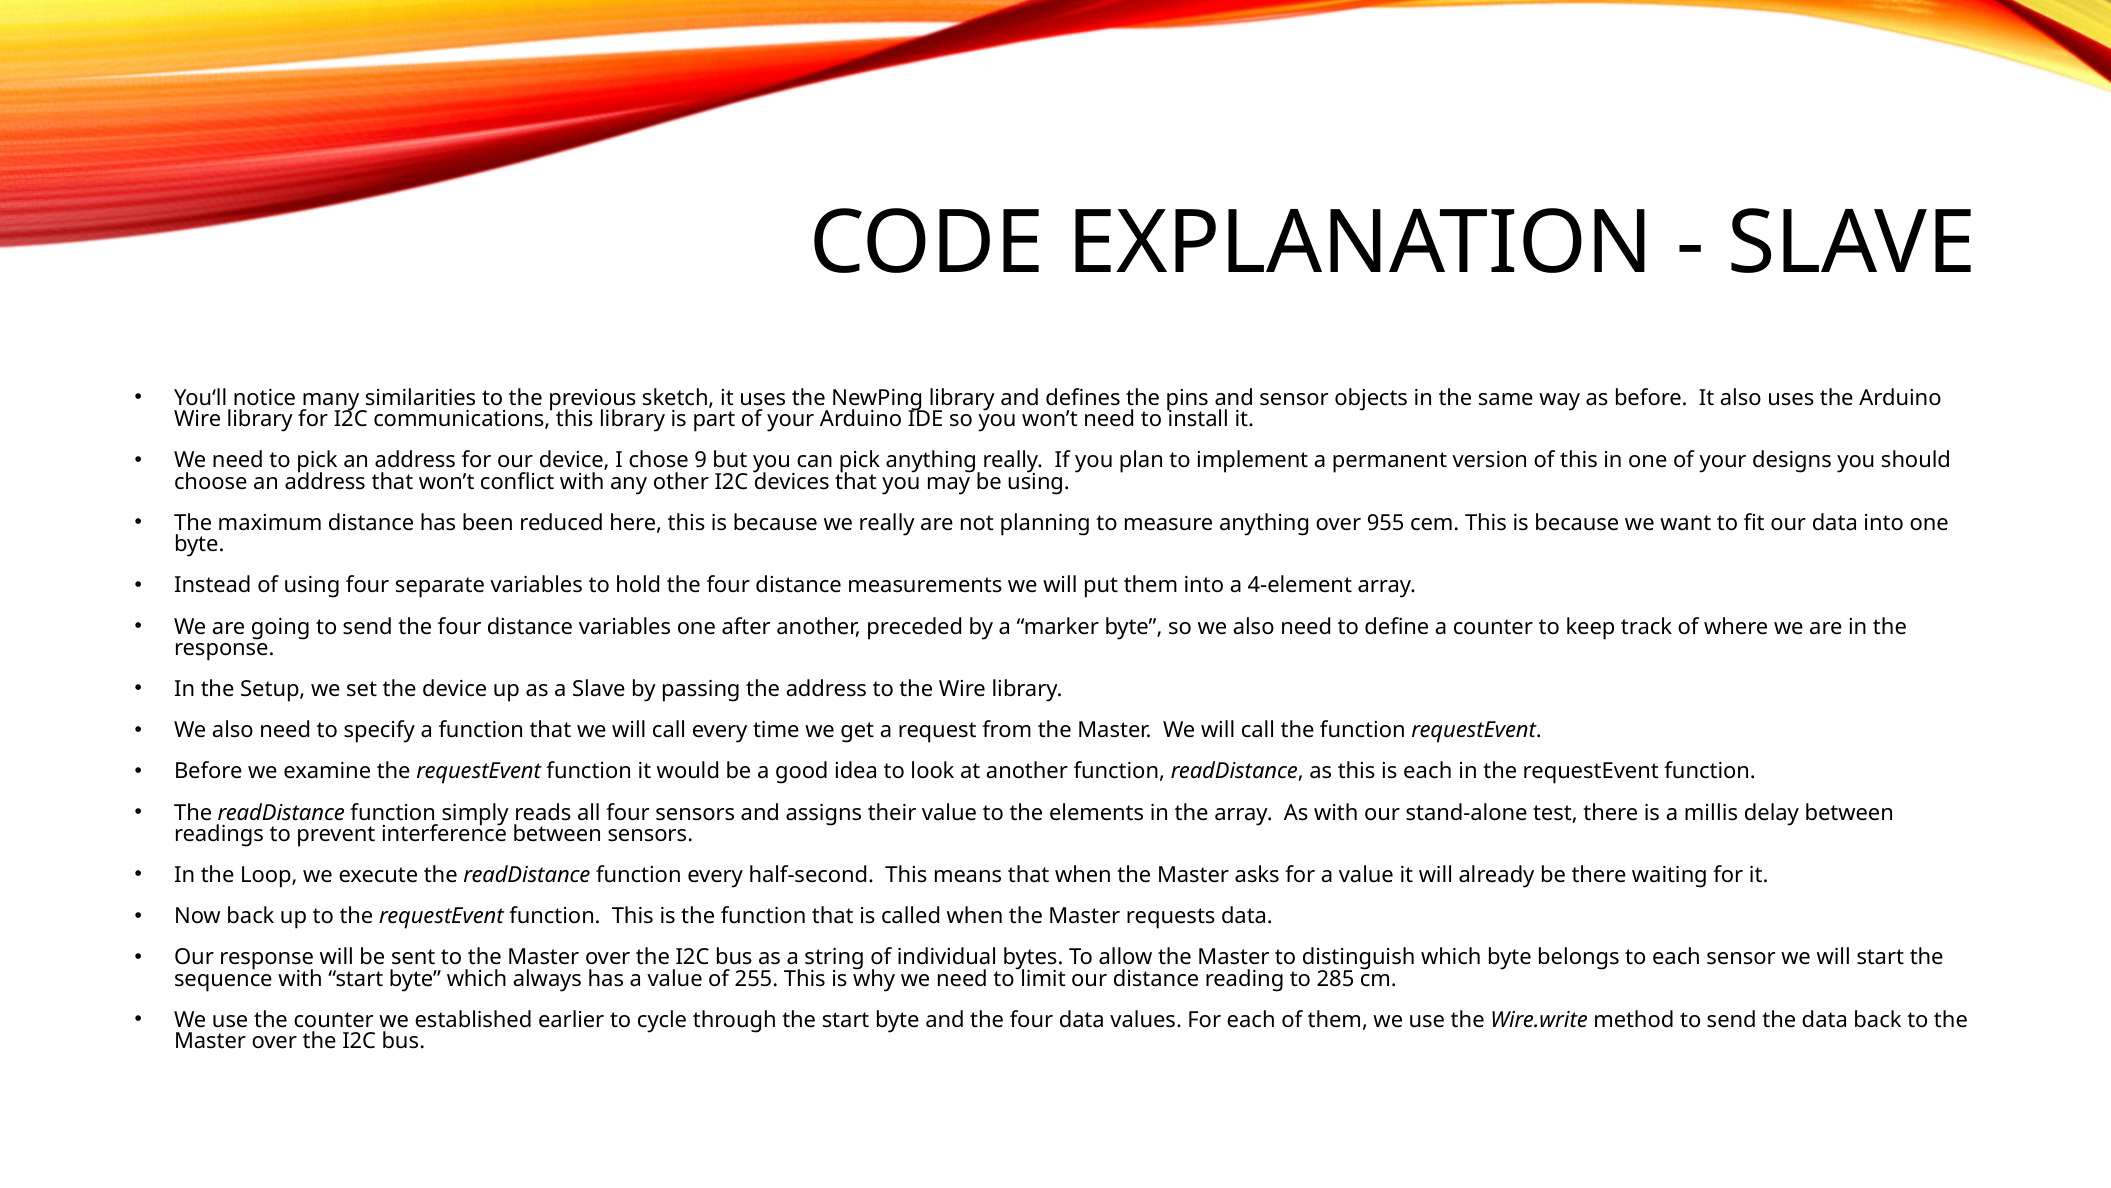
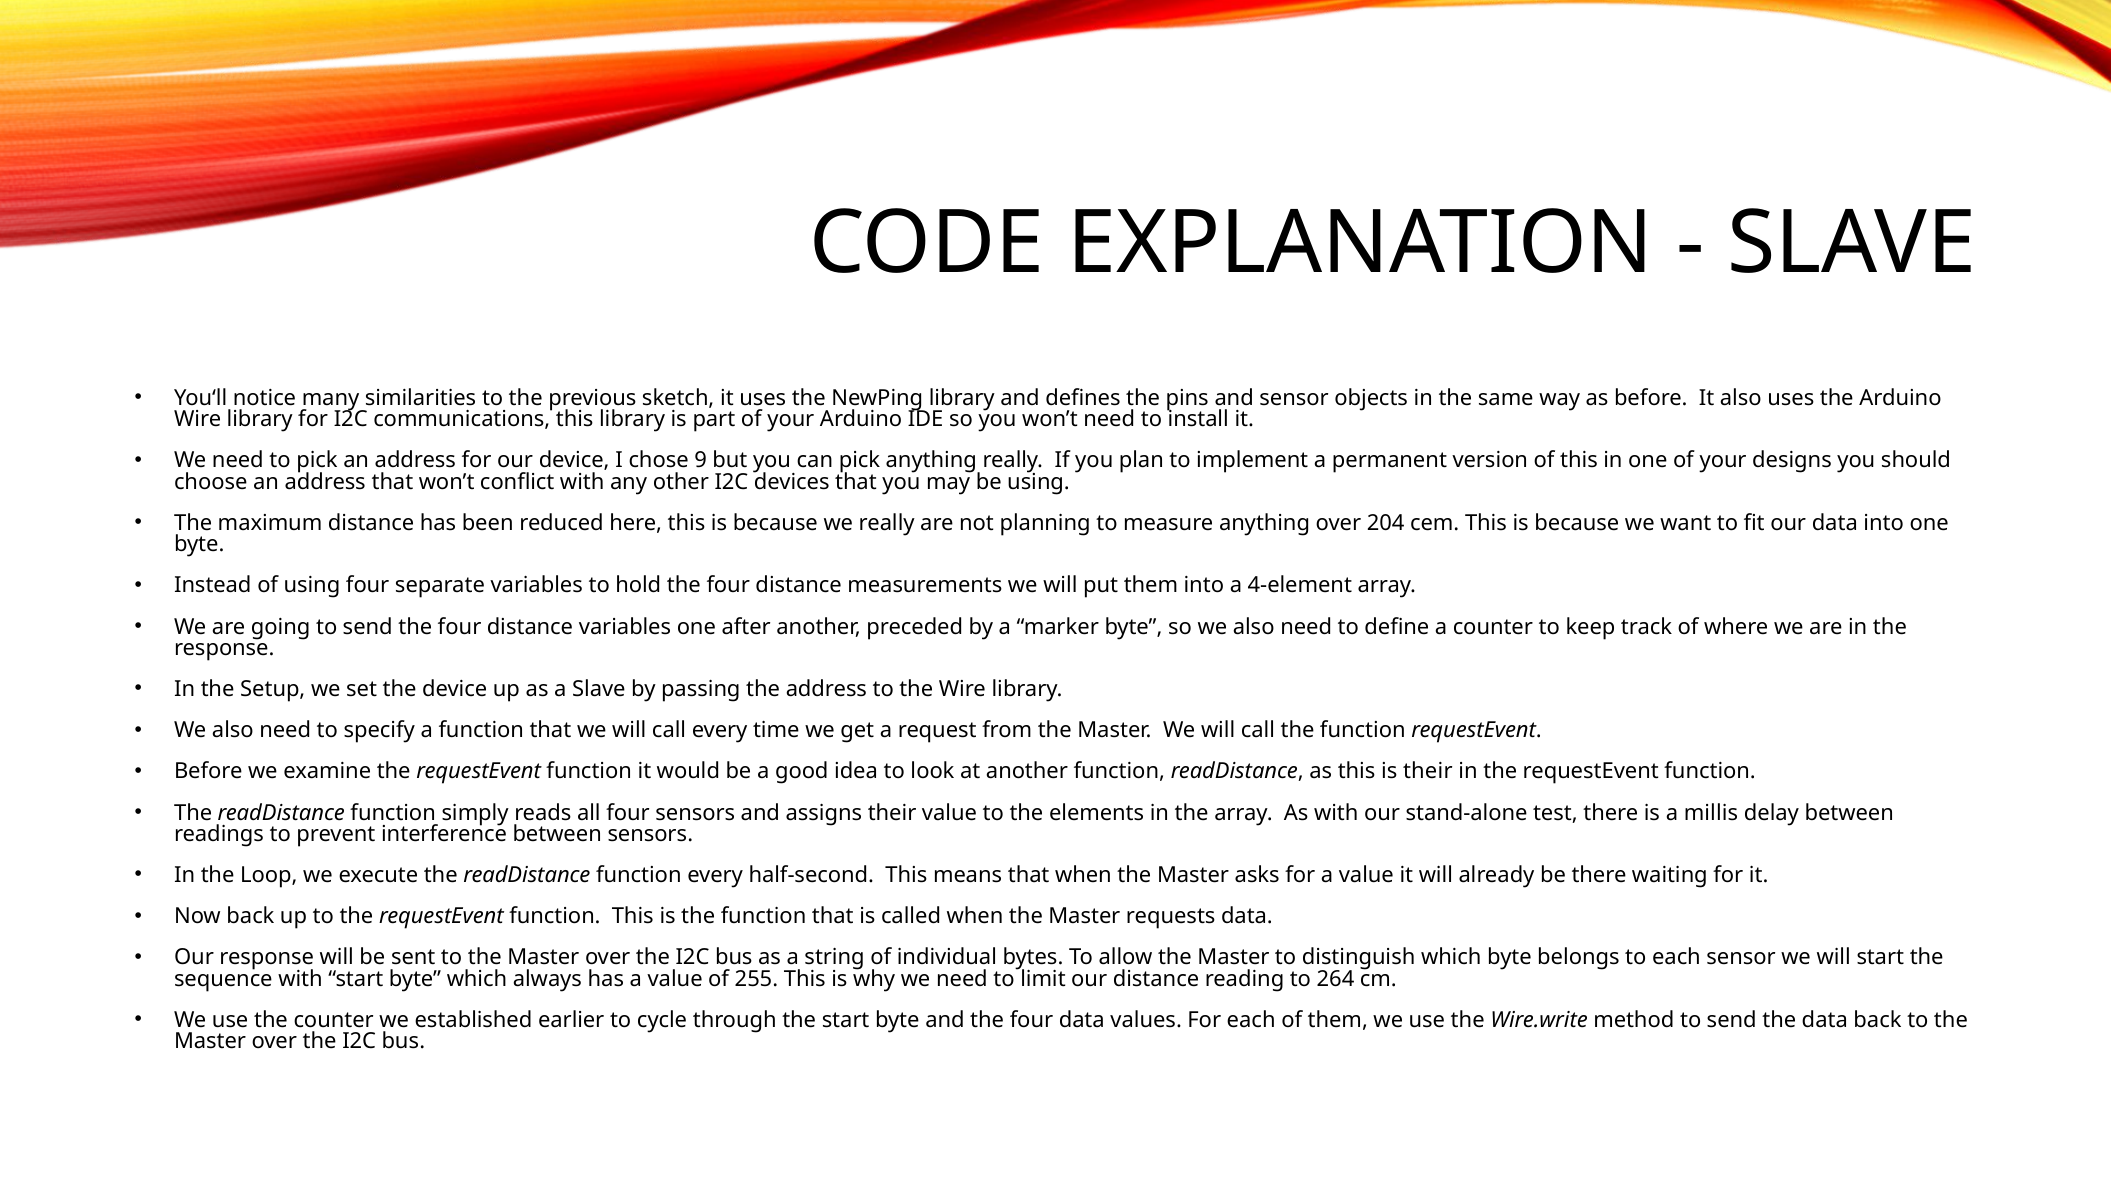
955: 955 -> 204
is each: each -> their
285: 285 -> 264
